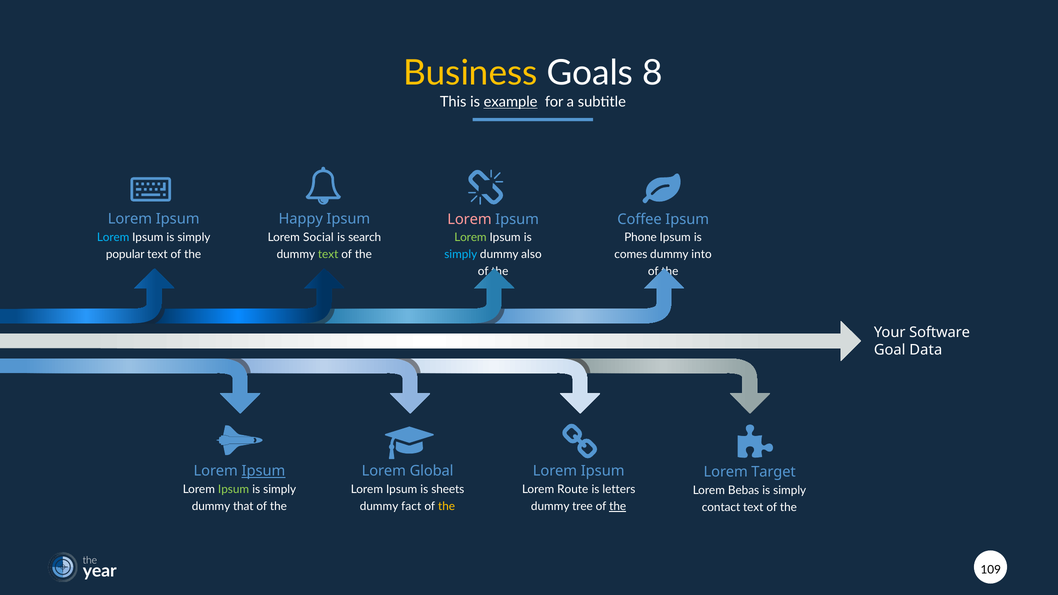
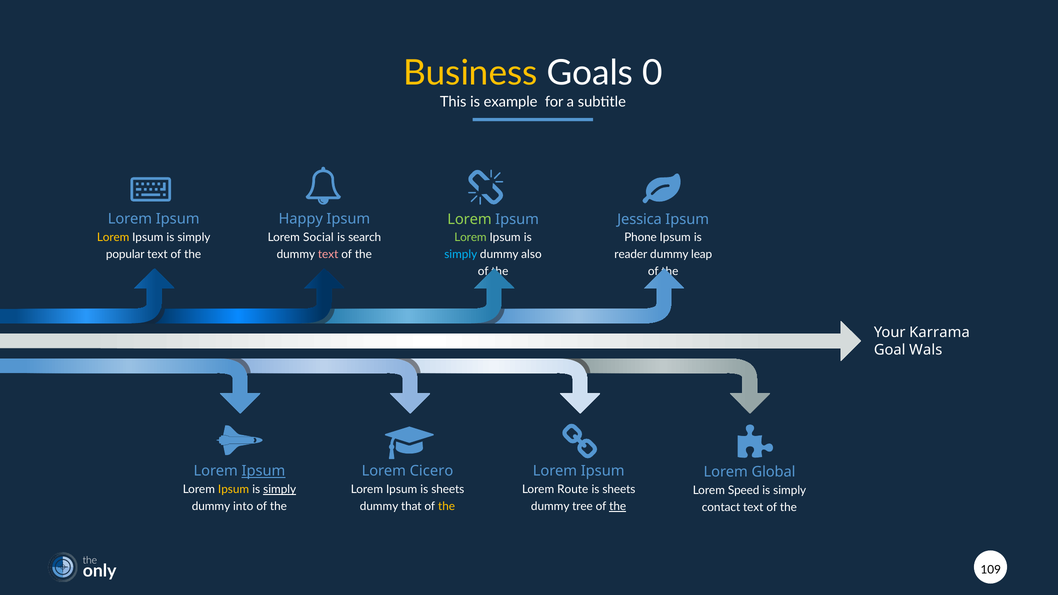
8: 8 -> 0
example underline: present -> none
Lorem at (469, 219) colour: pink -> light green
Coffee: Coffee -> Jessica
Lorem at (113, 238) colour: light blue -> yellow
text at (328, 255) colour: light green -> pink
comes: comes -> reader
into: into -> leap
Software: Software -> Karrama
Data: Data -> Wals
Global: Global -> Cicero
Target: Target -> Global
Ipsum at (234, 490) colour: light green -> yellow
simply at (280, 490) underline: none -> present
letters at (619, 490): letters -> sheets
Bebas: Bebas -> Speed
that: that -> into
fact: fact -> that
year: year -> only
